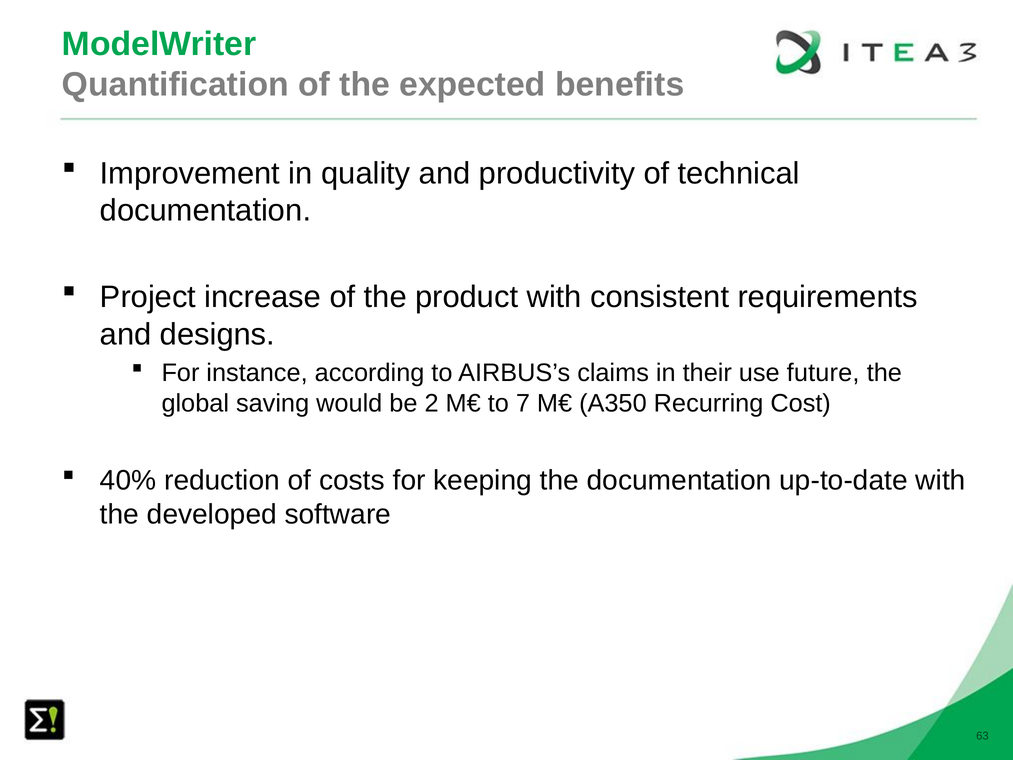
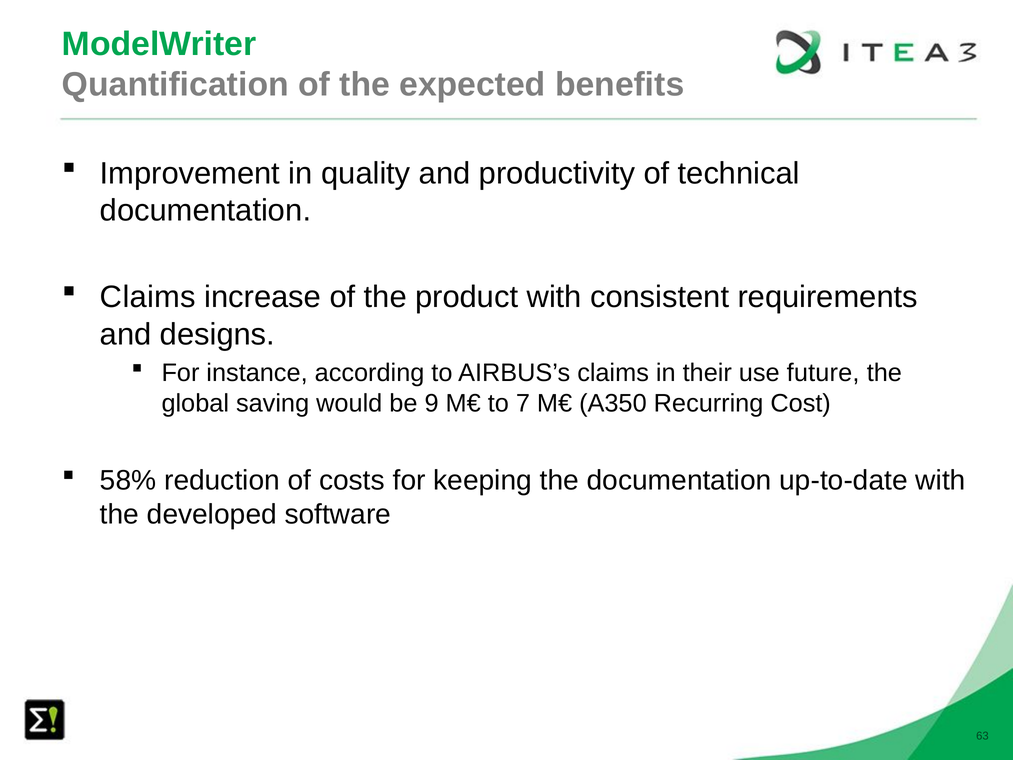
Project at (148, 297): Project -> Claims
2: 2 -> 9
40%: 40% -> 58%
